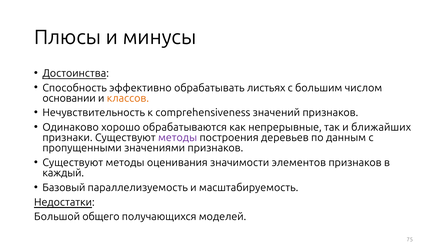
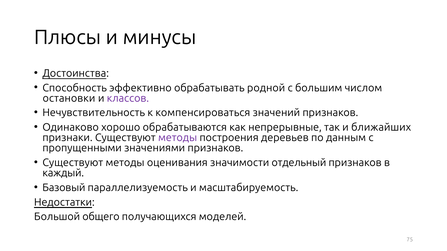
листьях: листьях -> родной
основании: основании -> остановки
классов colour: orange -> purple
comprehensiveness: comprehensiveness -> компенсироваться
элементов: элементов -> отдельный
